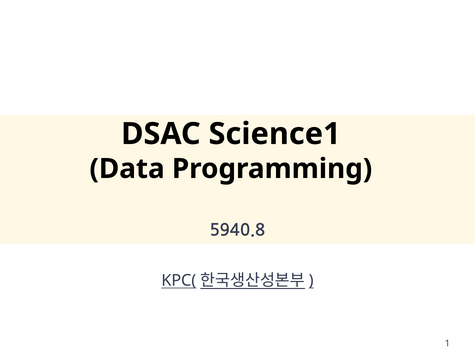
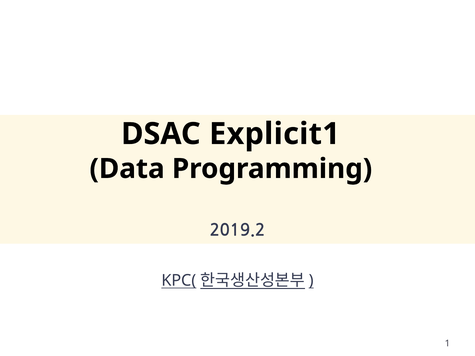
Science1: Science1 -> Explicit1
5940.8: 5940.8 -> 2019.2
